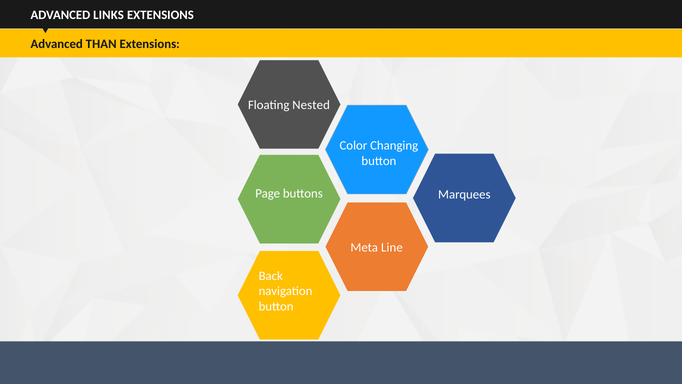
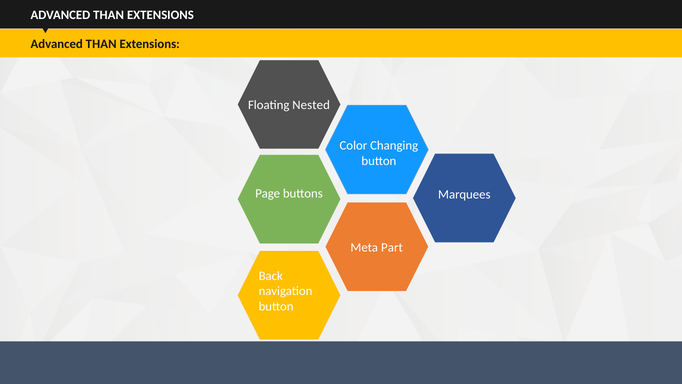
LINKS at (109, 15): LINKS -> THAN
Line: Line -> Part
